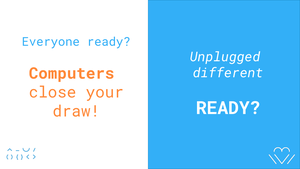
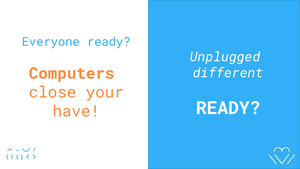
draw: draw -> have
